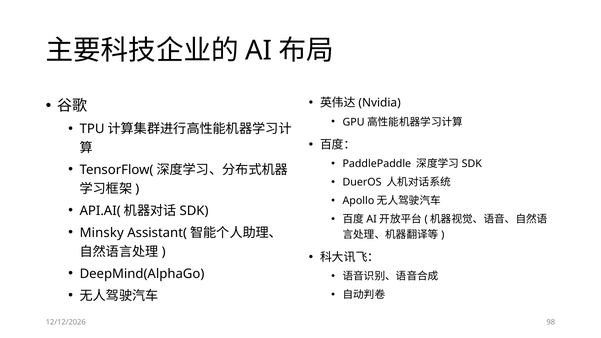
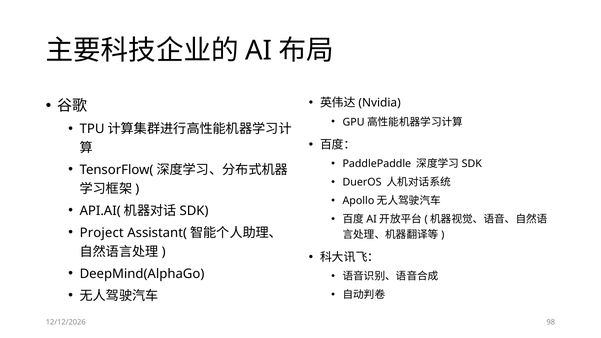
Minsky: Minsky -> Project
